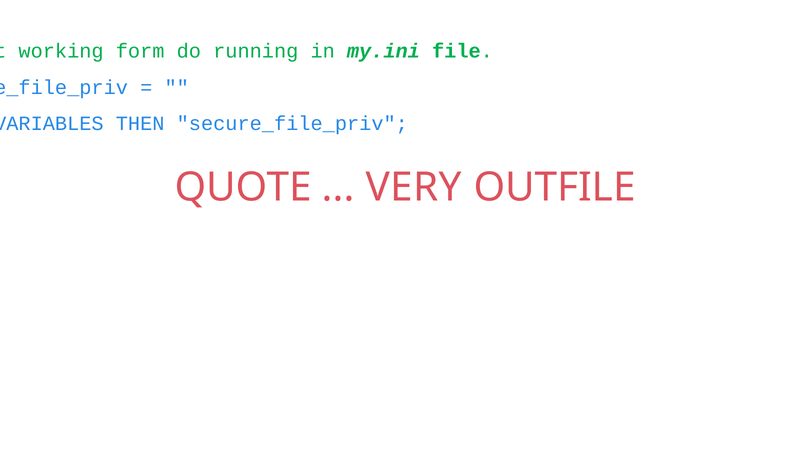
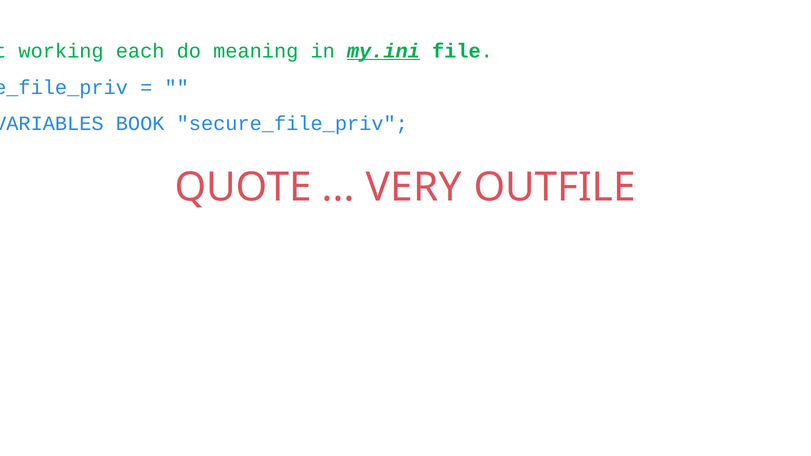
form: form -> each
running: running -> meaning
my.ini underline: none -> present
THEN: THEN -> BOOK
